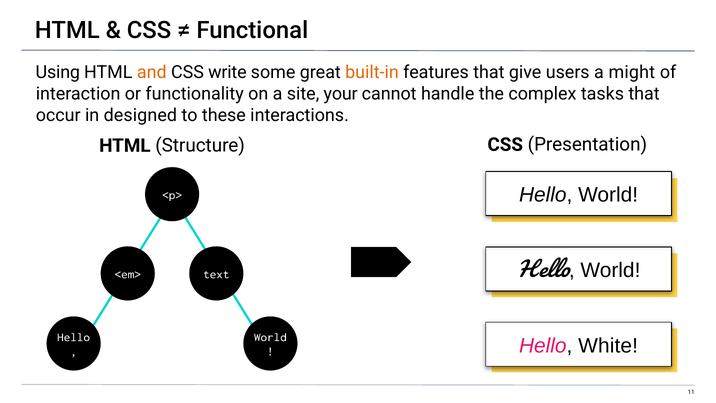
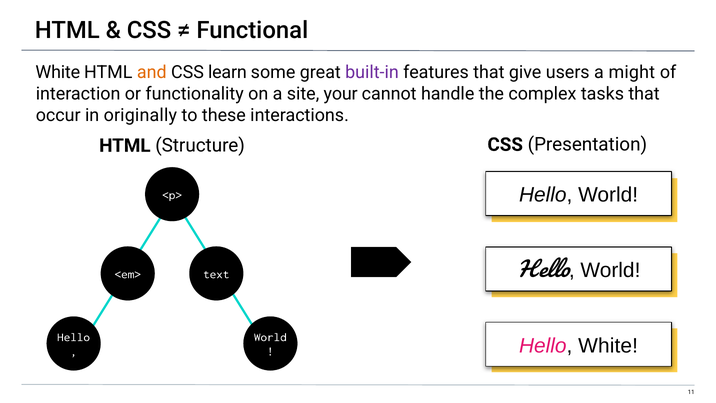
Using at (58, 72): Using -> White
write: write -> learn
built-in colour: orange -> purple
designed: designed -> originally
